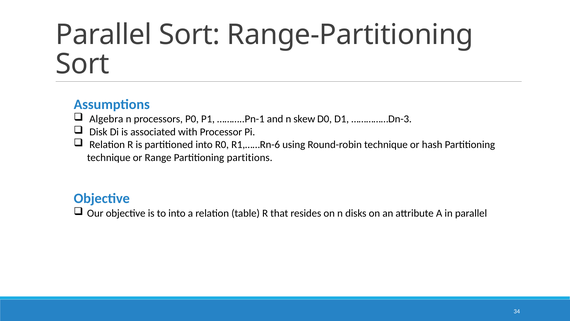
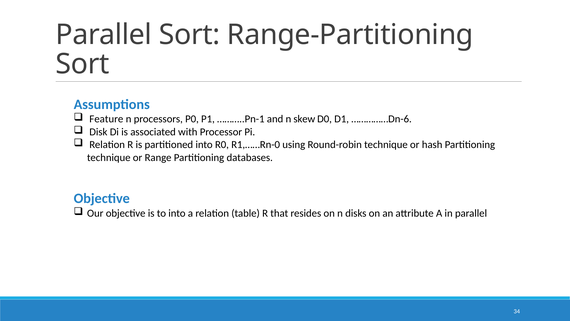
Algebra: Algebra -> Feature
……………Dn-3: ……………Dn-3 -> ……………Dn-6
R1,……Rn-6: R1,……Rn-6 -> R1,……Rn-0
partitions: partitions -> databases
